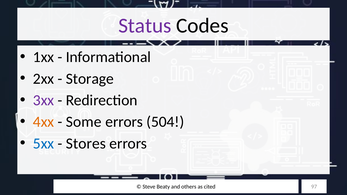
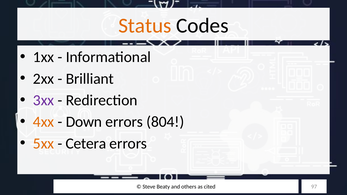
Status colour: purple -> orange
Storage: Storage -> Brilliant
Some: Some -> Down
504: 504 -> 804
5xx colour: blue -> orange
Stores: Stores -> Cetera
